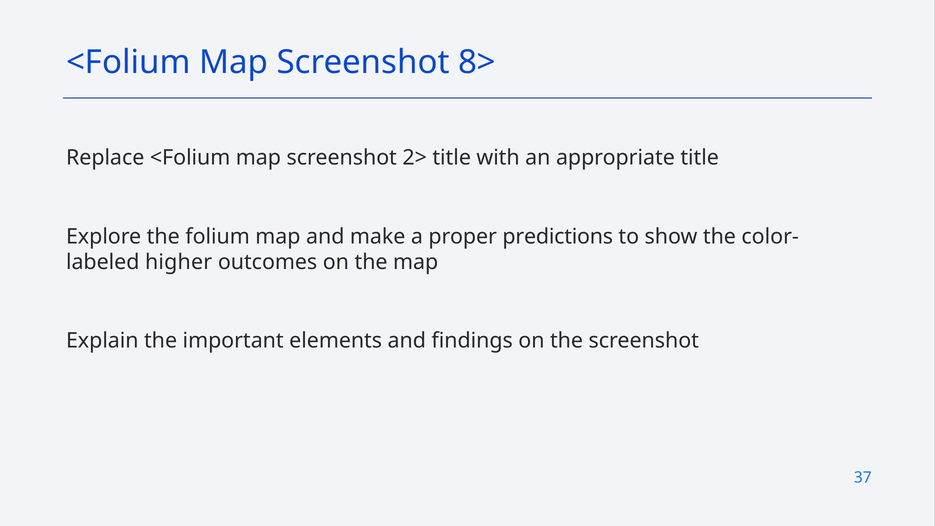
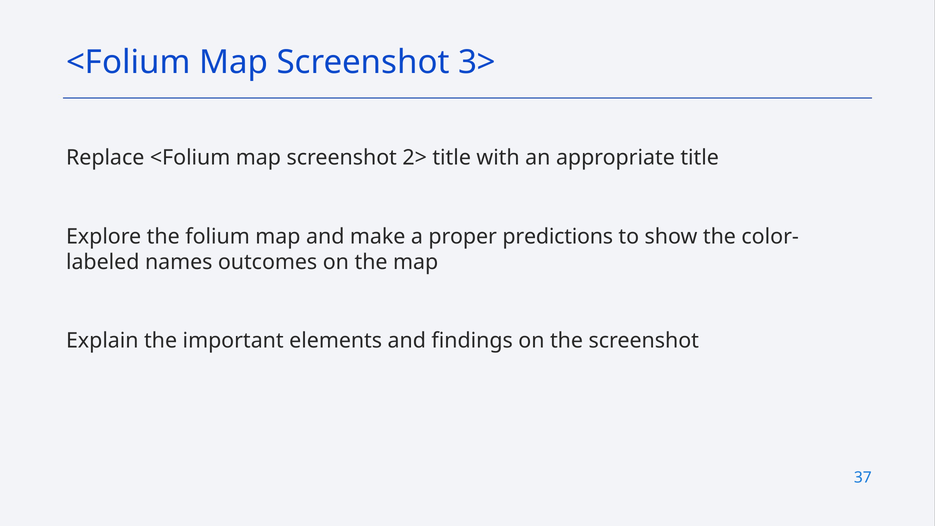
8>: 8> -> 3>
higher: higher -> names
